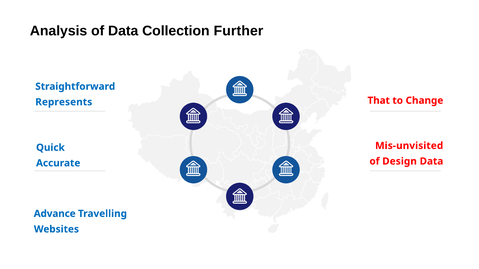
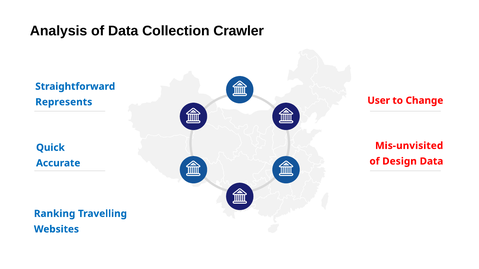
Further: Further -> Crawler
That: That -> User
Advance: Advance -> Ranking
